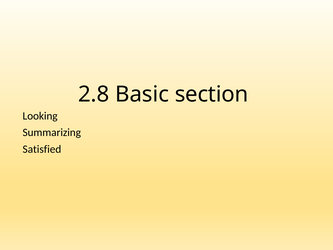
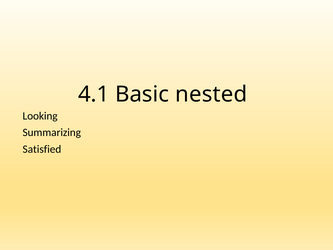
2.8: 2.8 -> 4.1
section: section -> nested
